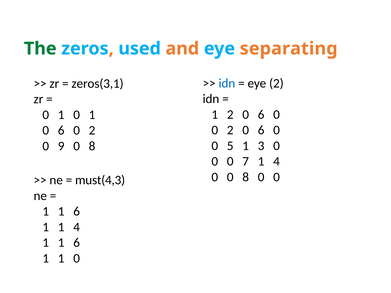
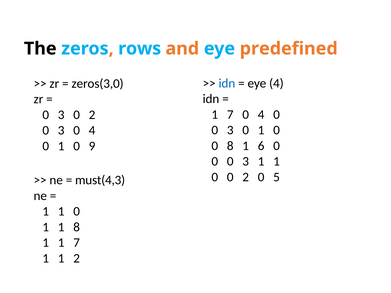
The colour: green -> black
used: used -> rows
separating: separating -> predefined
eye 2: 2 -> 4
zeros(3,1: zeros(3,1 -> zeros(3,0
2 at (230, 115): 2 -> 7
6 at (261, 115): 6 -> 4
1 at (61, 115): 1 -> 3
1 at (92, 115): 1 -> 2
2 at (230, 130): 2 -> 3
6 at (261, 130): 6 -> 1
6 at (61, 131): 6 -> 3
2 at (92, 131): 2 -> 4
0 5: 5 -> 8
3: 3 -> 6
9 at (61, 146): 9 -> 1
8 at (92, 146): 8 -> 9
7 at (246, 162): 7 -> 3
4 at (276, 162): 4 -> 1
0 0 8: 8 -> 2
0 at (276, 177): 0 -> 5
6 at (77, 212): 6 -> 0
1 1 4: 4 -> 8
6 at (77, 243): 6 -> 7
1 1 0: 0 -> 2
